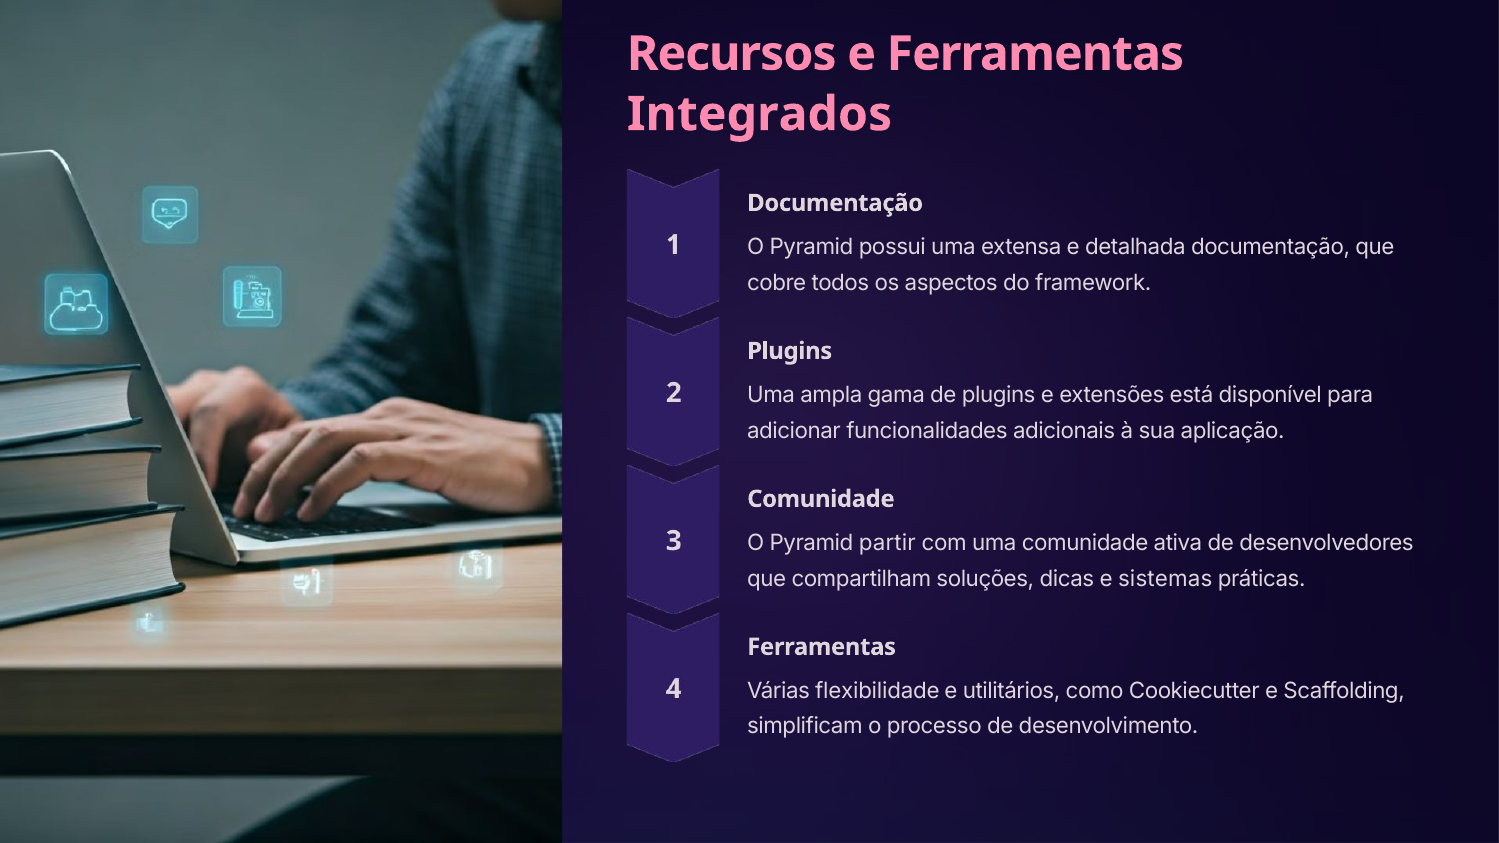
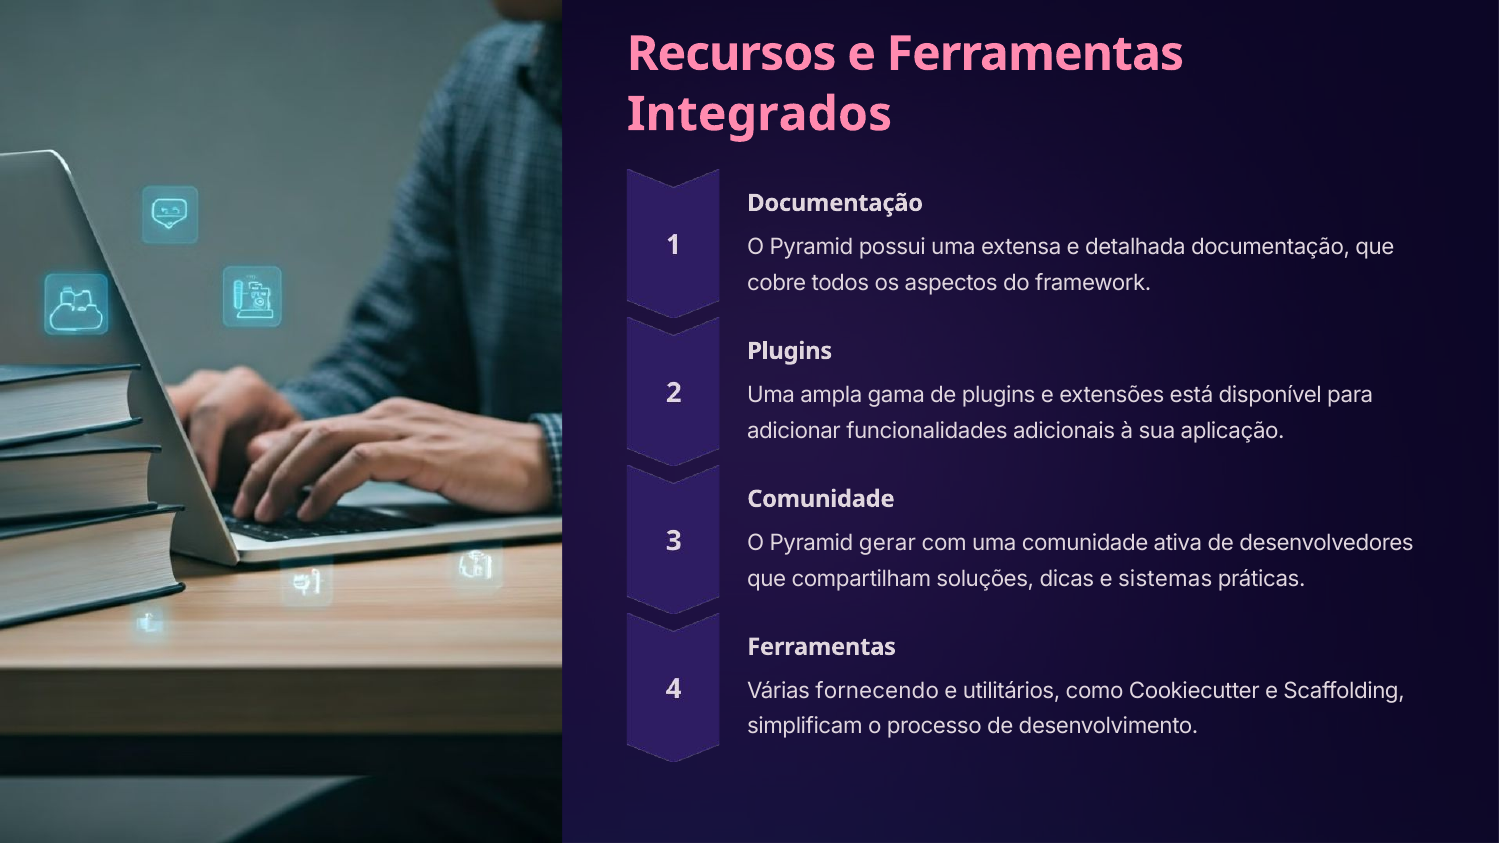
partir: partir -> gerar
flexibilidade: flexibilidade -> fornecendo
